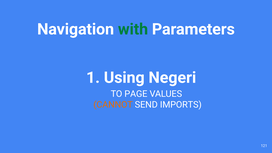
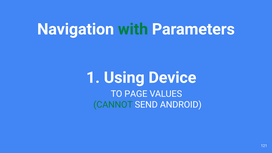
Negeri: Negeri -> Device
CANNOT colour: orange -> green
IMPORTS: IMPORTS -> ANDROID
